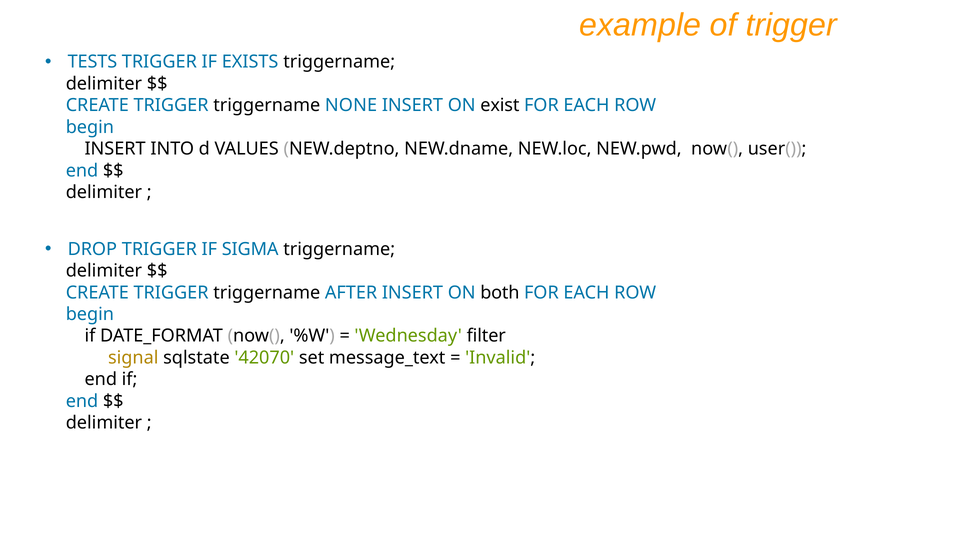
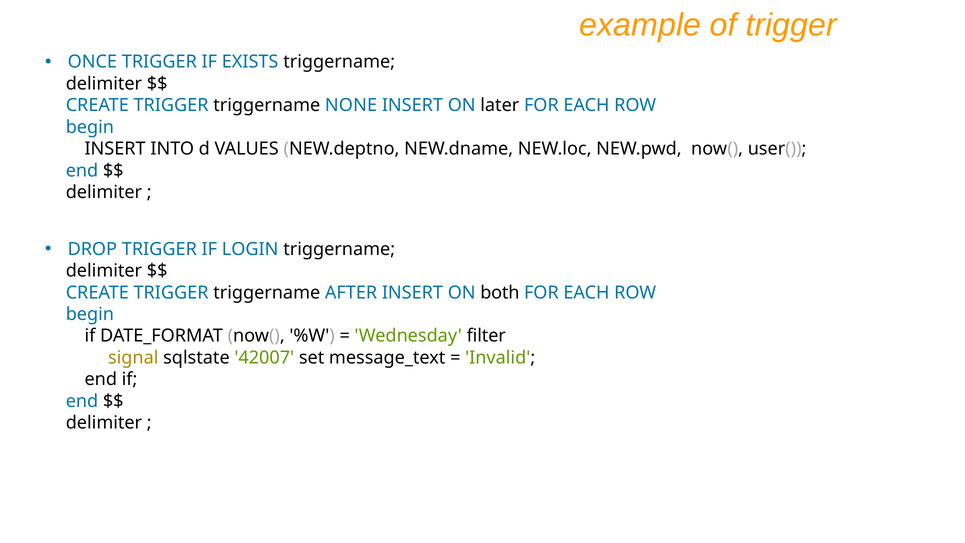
TESTS: TESTS -> ONCE
exist: exist -> later
SIGMA: SIGMA -> LOGIN
42070: 42070 -> 42007
